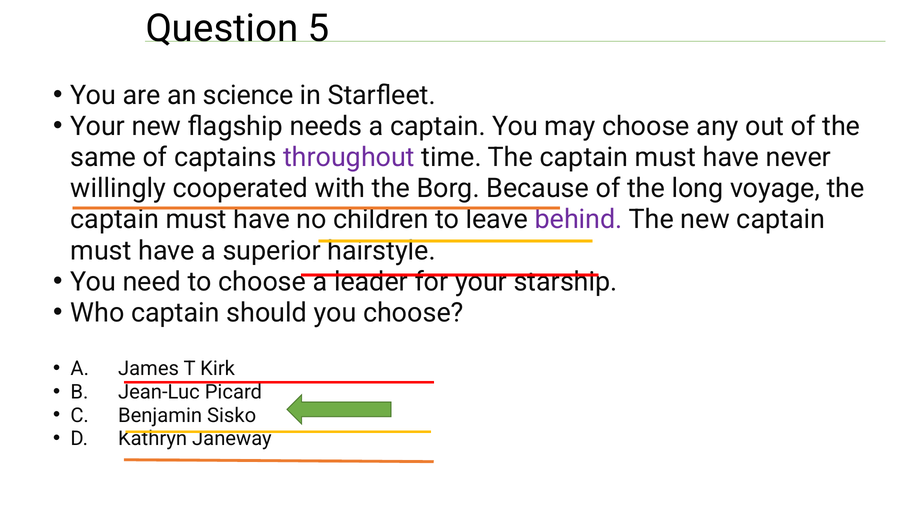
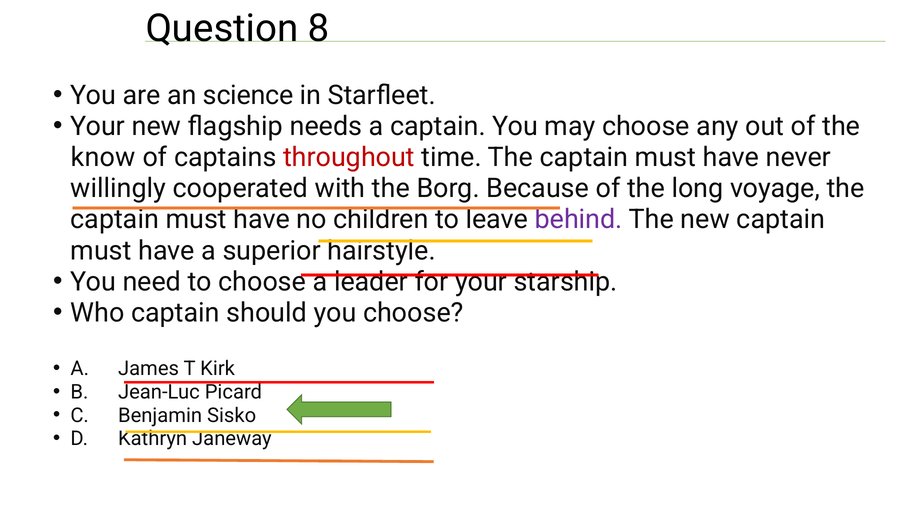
5: 5 -> 8
same: same -> know
throughout colour: purple -> red
